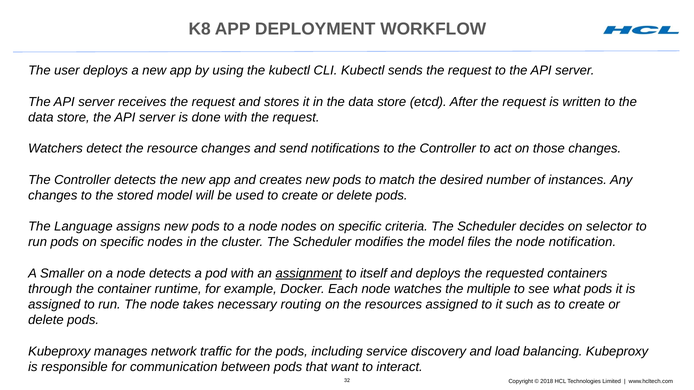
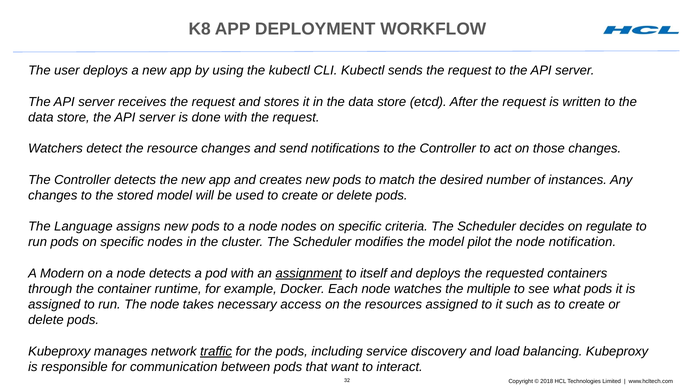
selector: selector -> regulate
files: files -> pilot
Smaller: Smaller -> Modern
routing: routing -> access
traffic underline: none -> present
